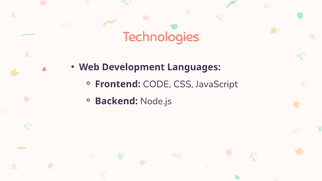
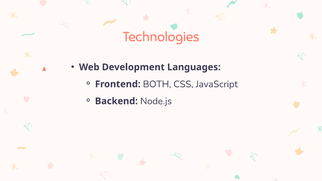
CODE: CODE -> BOTH
